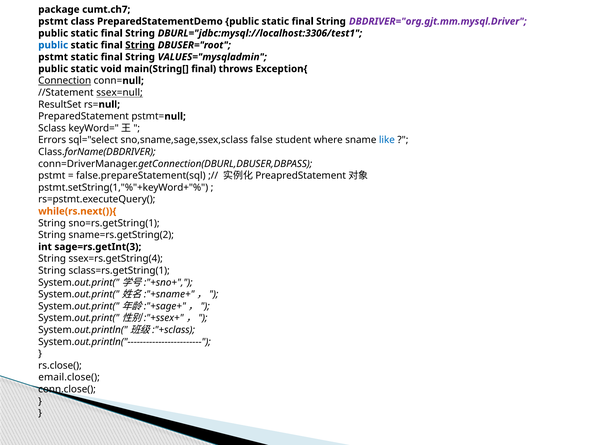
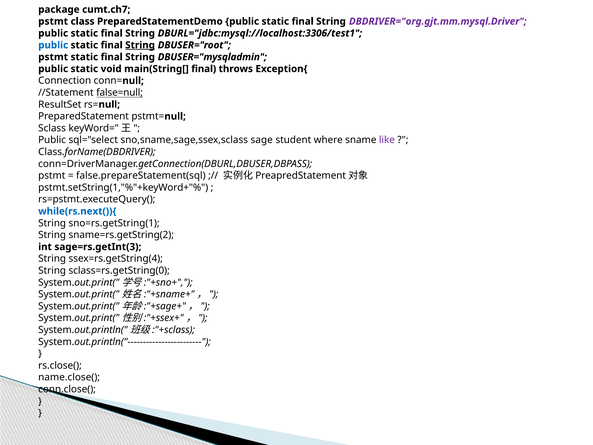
VALUES="mysqladmin: VALUES="mysqladmin -> DBUSER="mysqladmin
Connection underline: present -> none
ssex=null: ssex=null -> false=null
Errors at (52, 140): Errors -> Public
false: false -> sage
like colour: blue -> purple
while(rs.next()){ colour: orange -> blue
sclass=rs.getString(1: sclass=rs.getString(1 -> sclass=rs.getString(0
email.close(: email.close( -> name.close(
